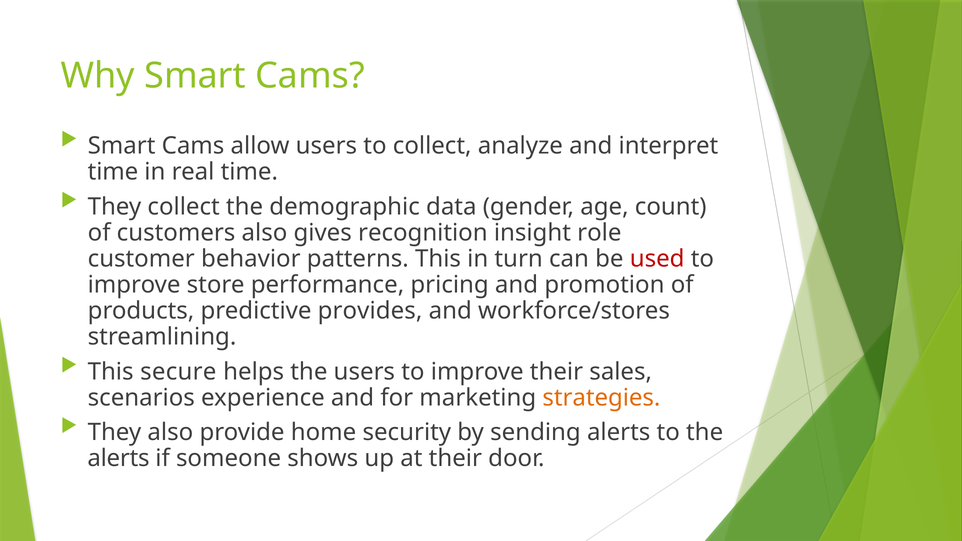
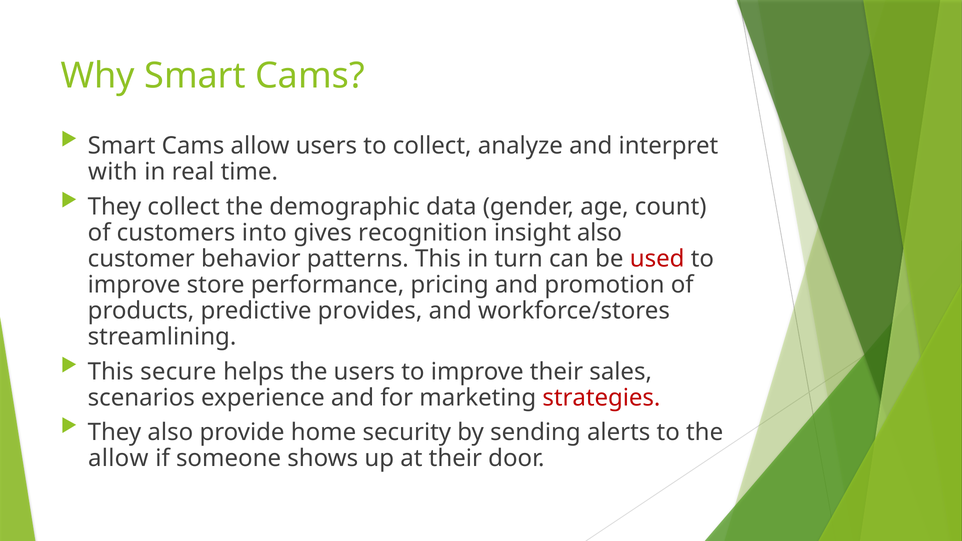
time at (113, 172): time -> with
customers also: also -> into
insight role: role -> also
strategies colour: orange -> red
alerts at (118, 459): alerts -> allow
